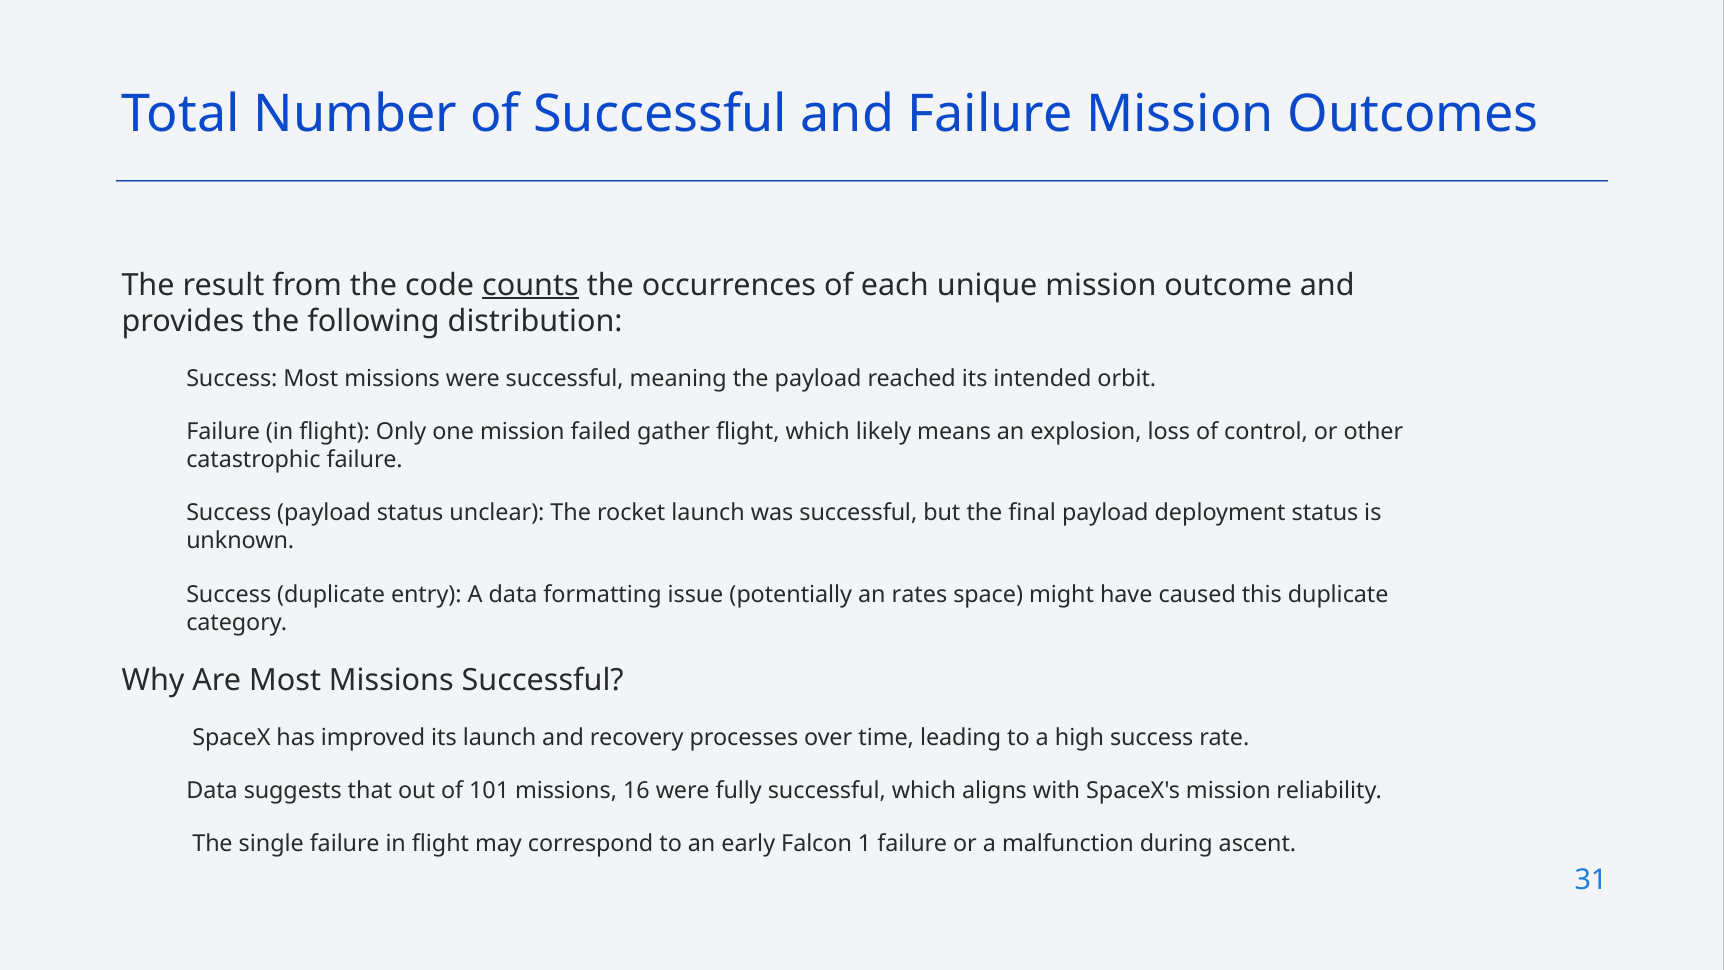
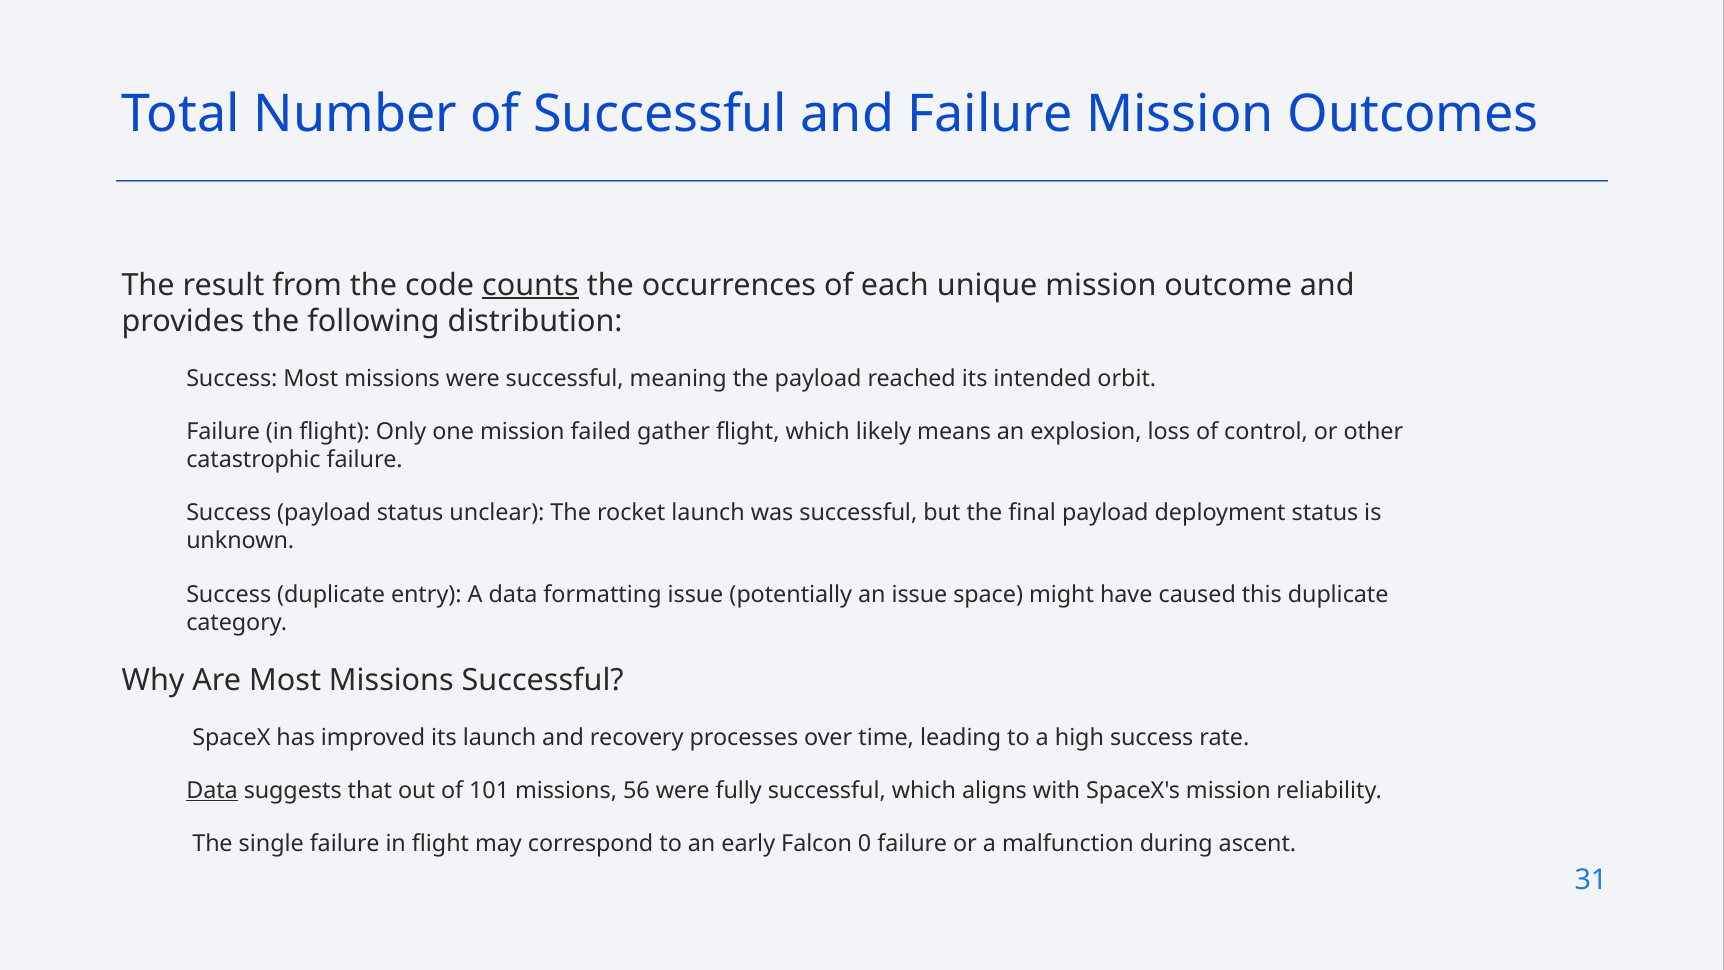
an rates: rates -> issue
Data at (212, 791) underline: none -> present
16: 16 -> 56
1: 1 -> 0
